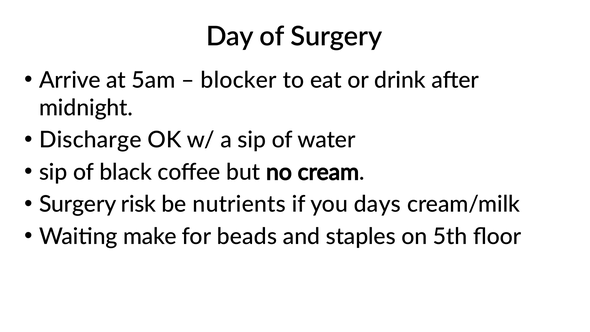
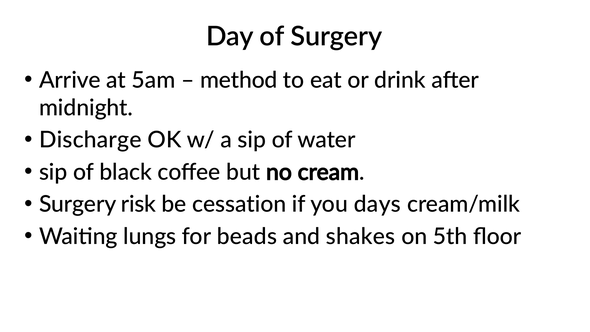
blocker: blocker -> method
nutrients: nutrients -> cessation
make: make -> lungs
staples: staples -> shakes
